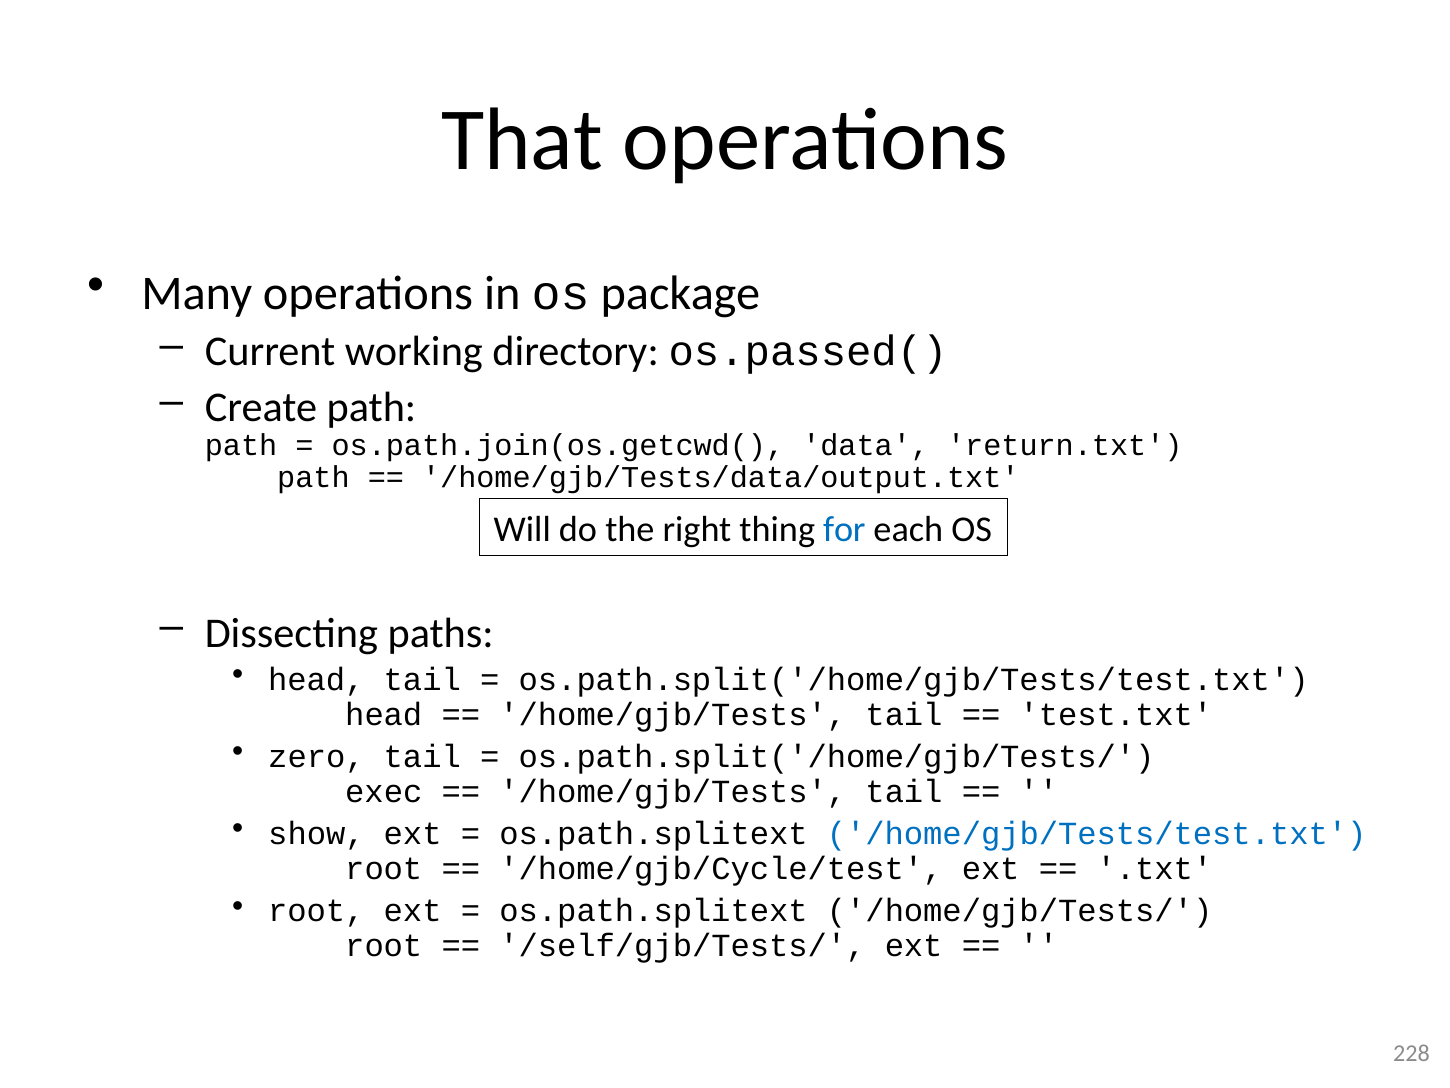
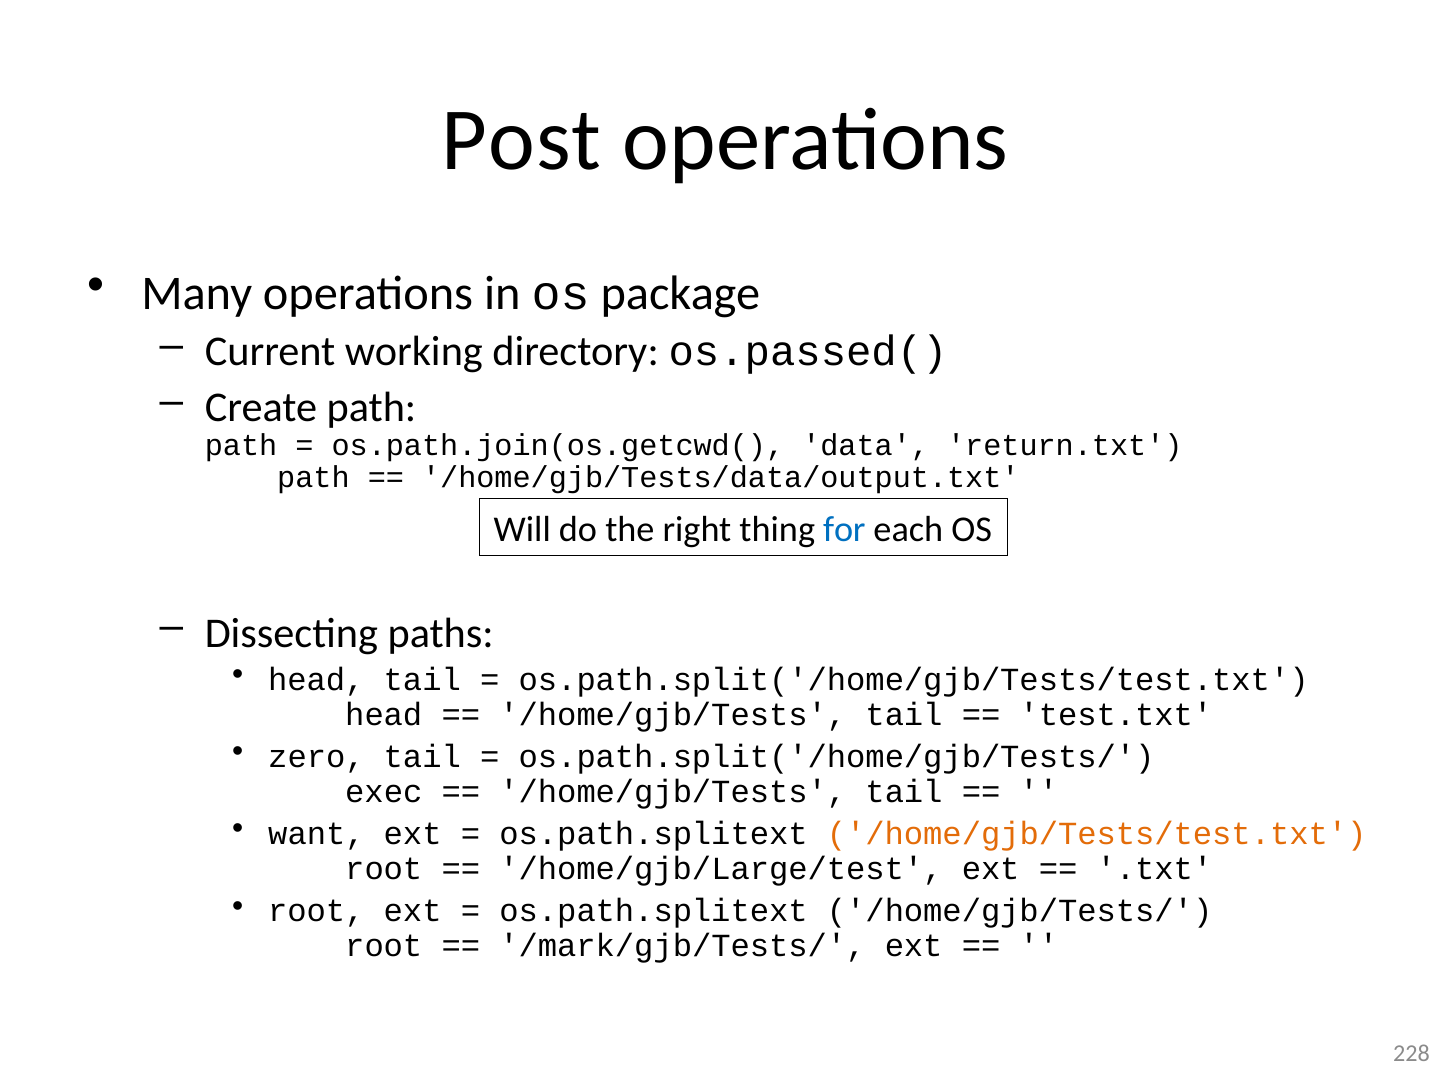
That: That -> Post
show: show -> want
/home/gjb/Tests/test.txt colour: blue -> orange
/home/gjb/Cycle/test: /home/gjb/Cycle/test -> /home/gjb/Large/test
/self/gjb/Tests/: /self/gjb/Tests/ -> /mark/gjb/Tests/
